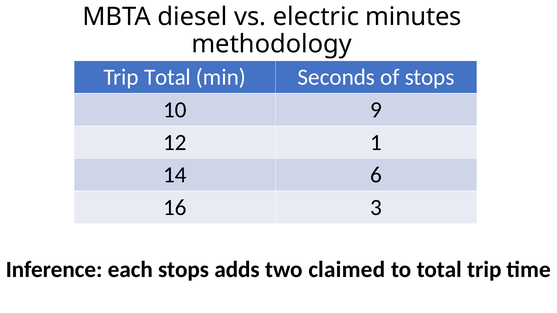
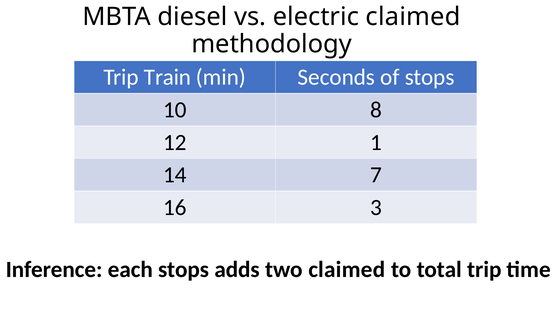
electric minutes: minutes -> claimed
Trip Total: Total -> Train
9: 9 -> 8
6: 6 -> 7
